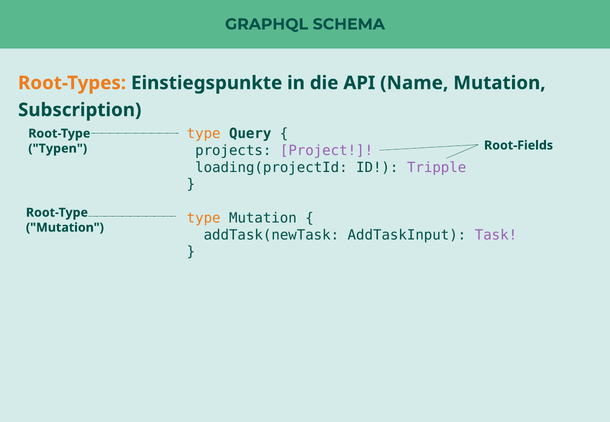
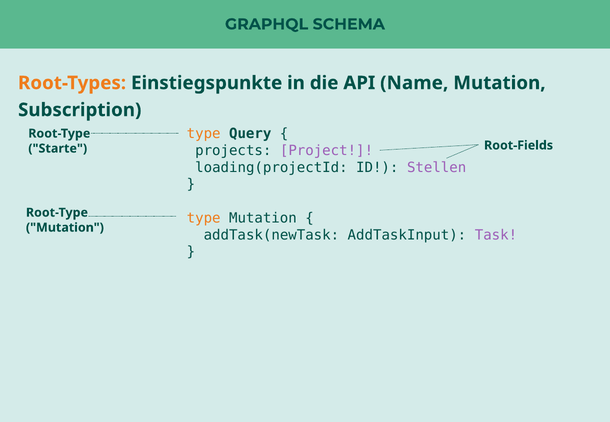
Typen: Typen -> Starte
Tripple: Tripple -> Stellen
